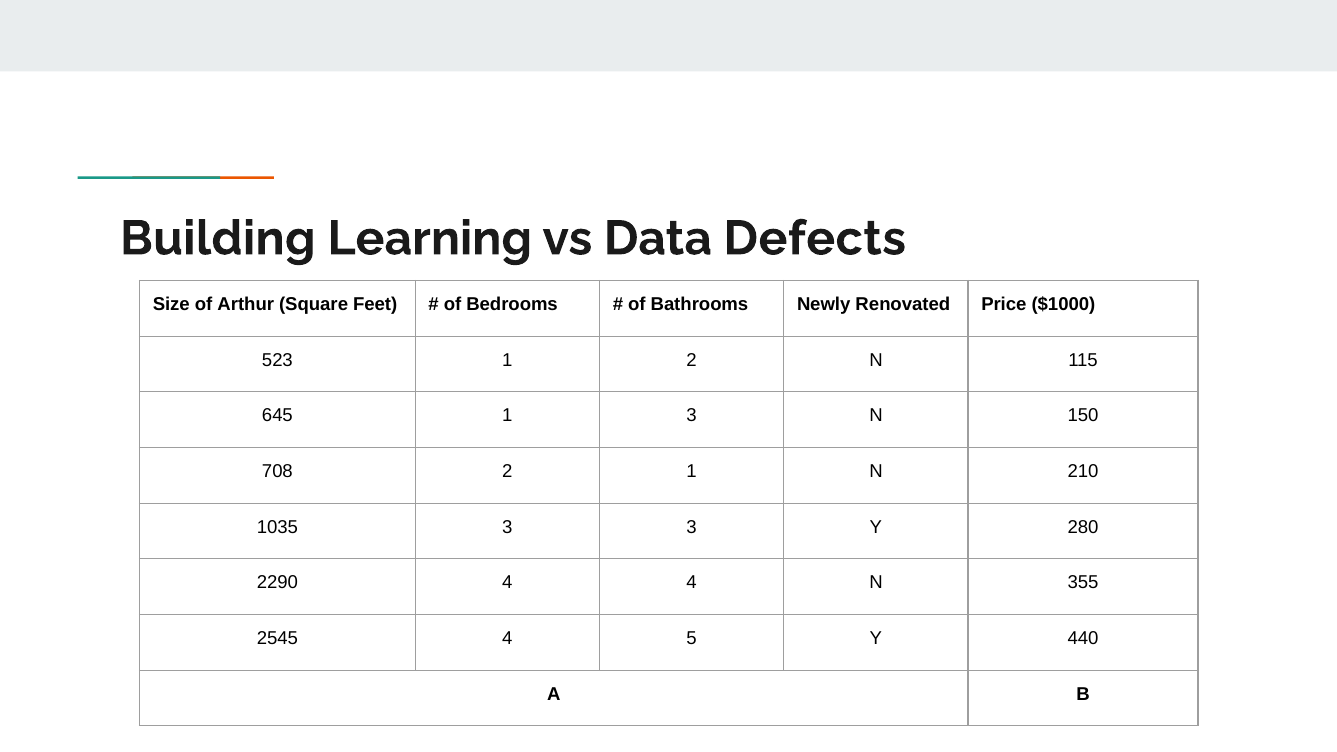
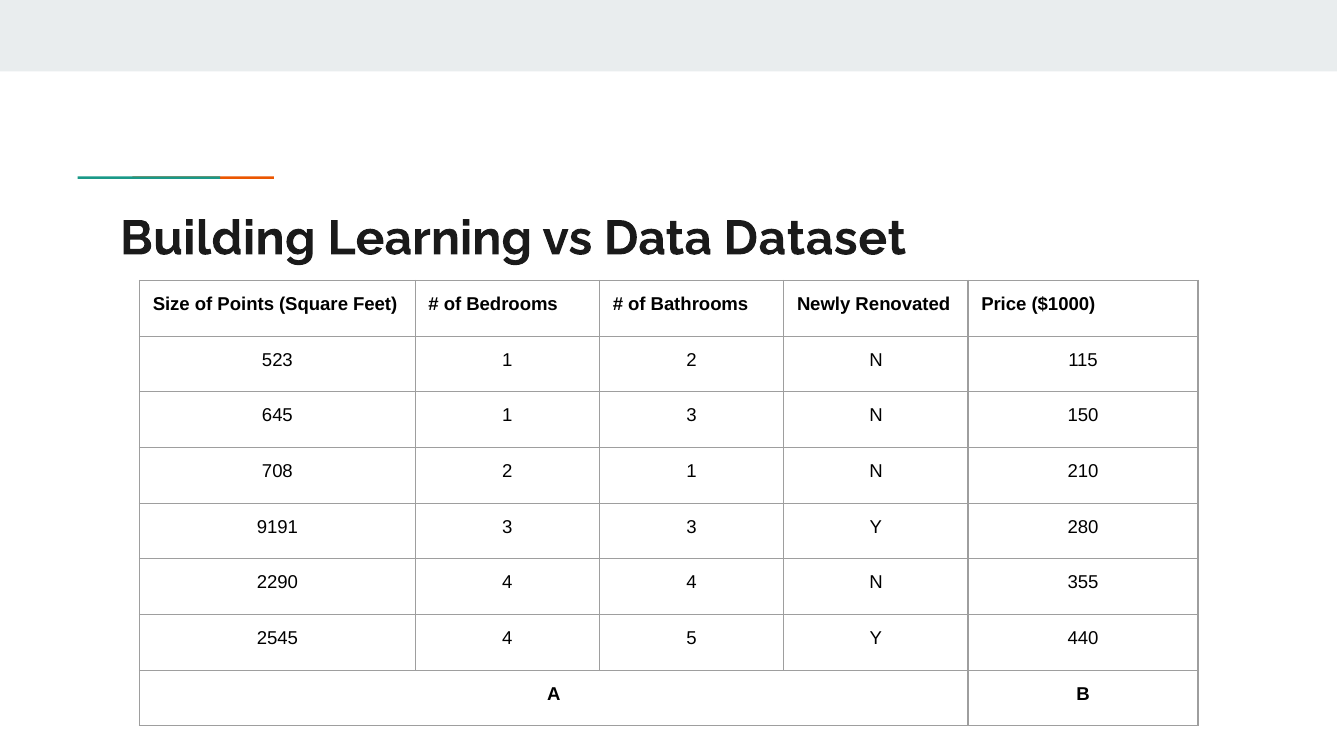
Defects: Defects -> Dataset
Arthur: Arthur -> Points
1035: 1035 -> 9191
